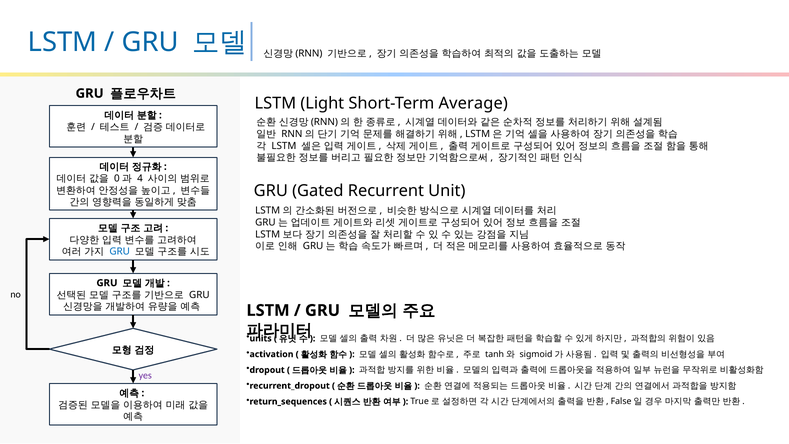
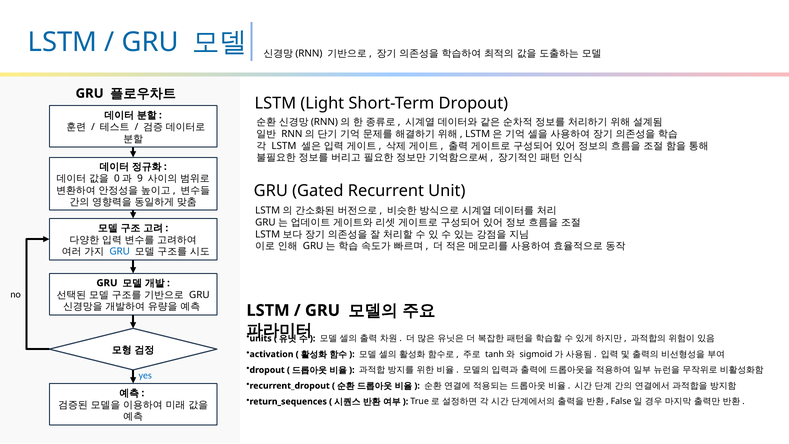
Short-Term Average: Average -> Dropout
4: 4 -> 9
yes colour: purple -> blue
